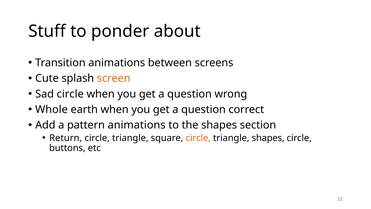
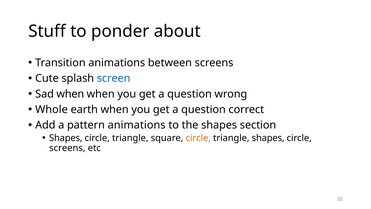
screen colour: orange -> blue
Sad circle: circle -> when
Return at (66, 138): Return -> Shapes
buttons at (67, 148): buttons -> screens
